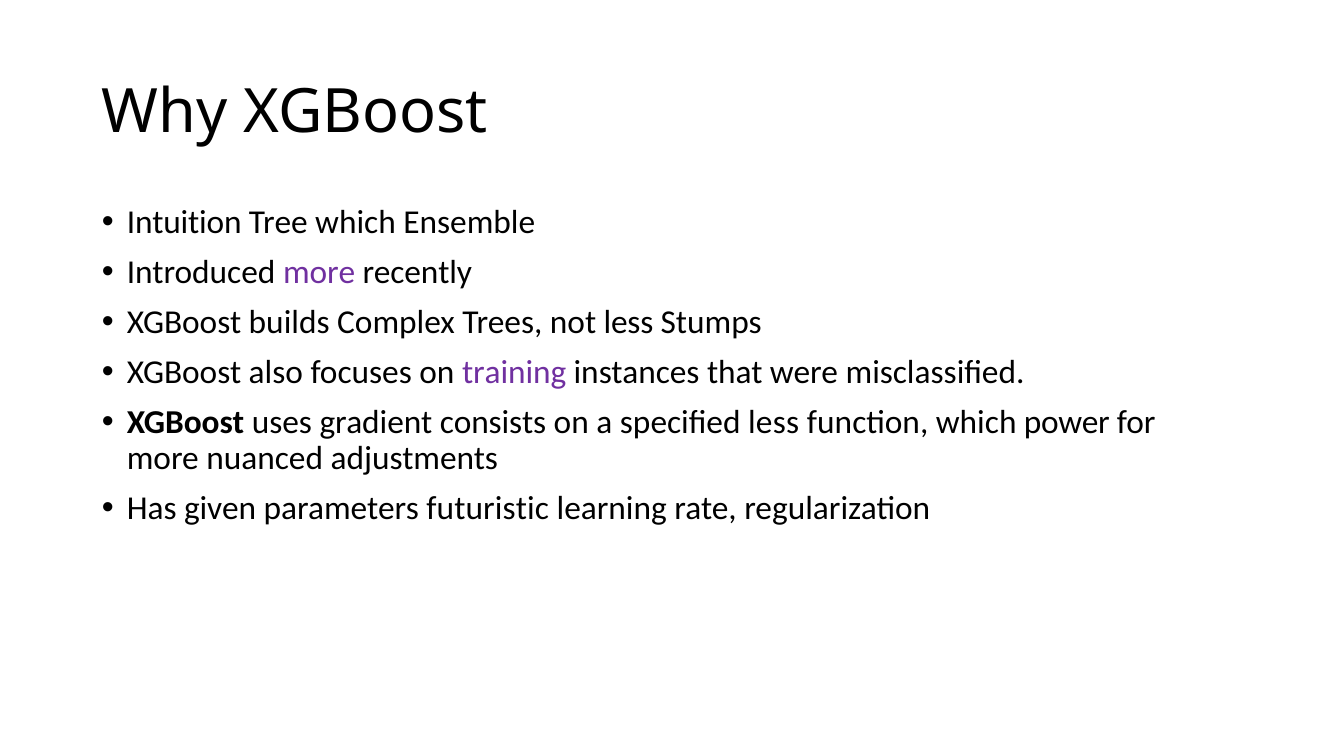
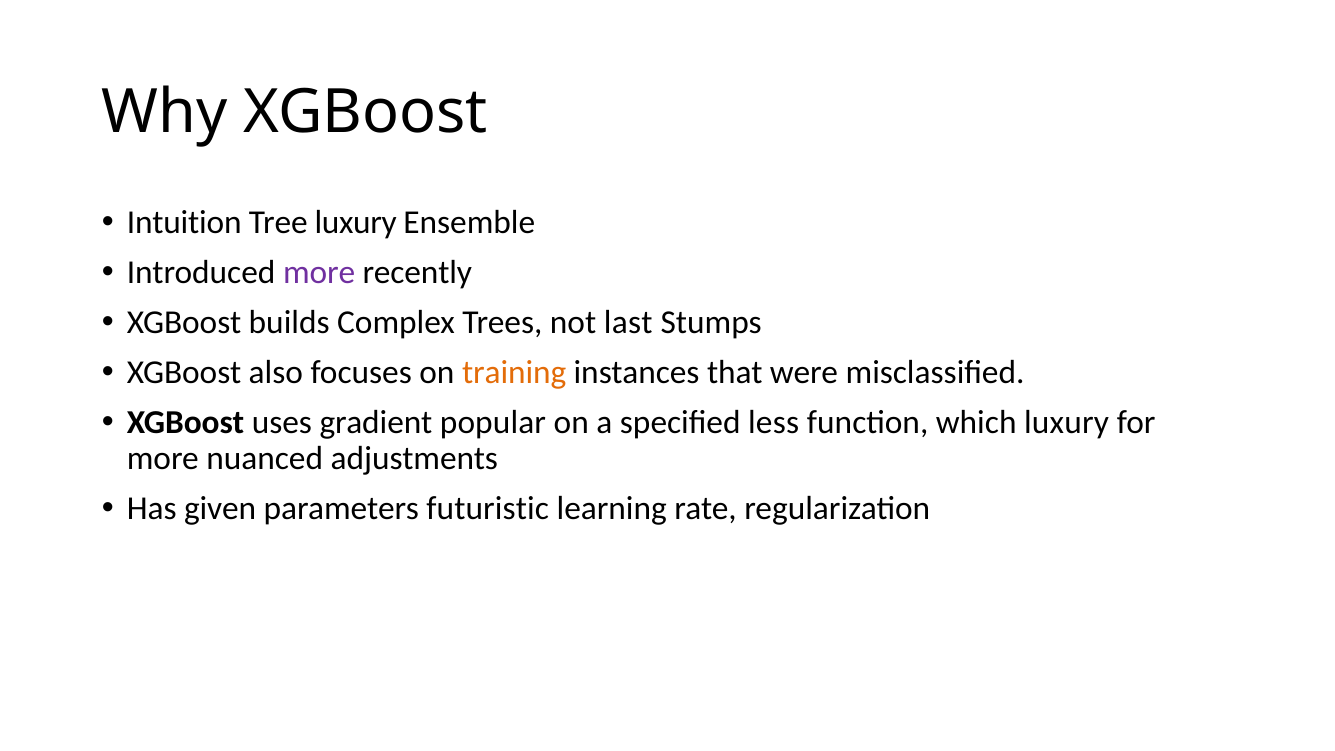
Tree which: which -> luxury
not less: less -> last
training colour: purple -> orange
consists: consists -> popular
which power: power -> luxury
